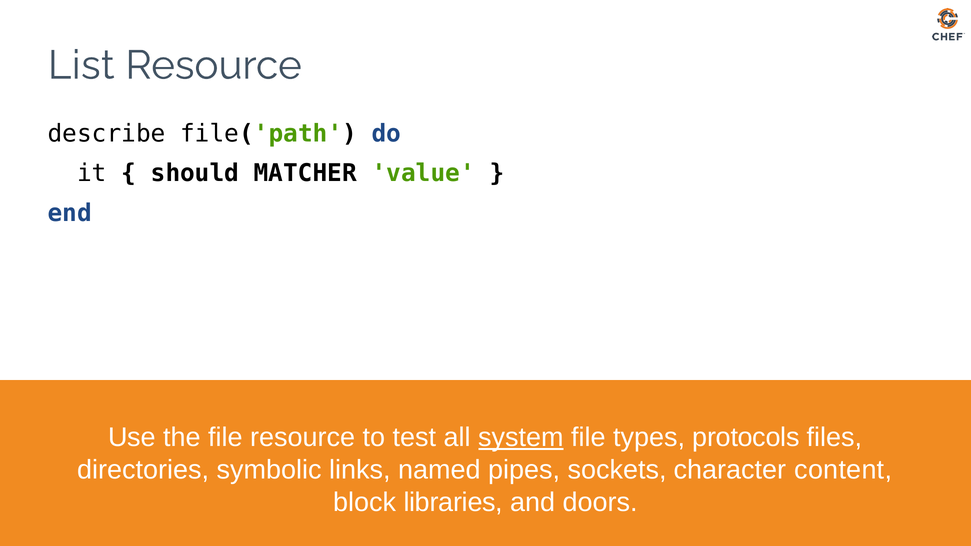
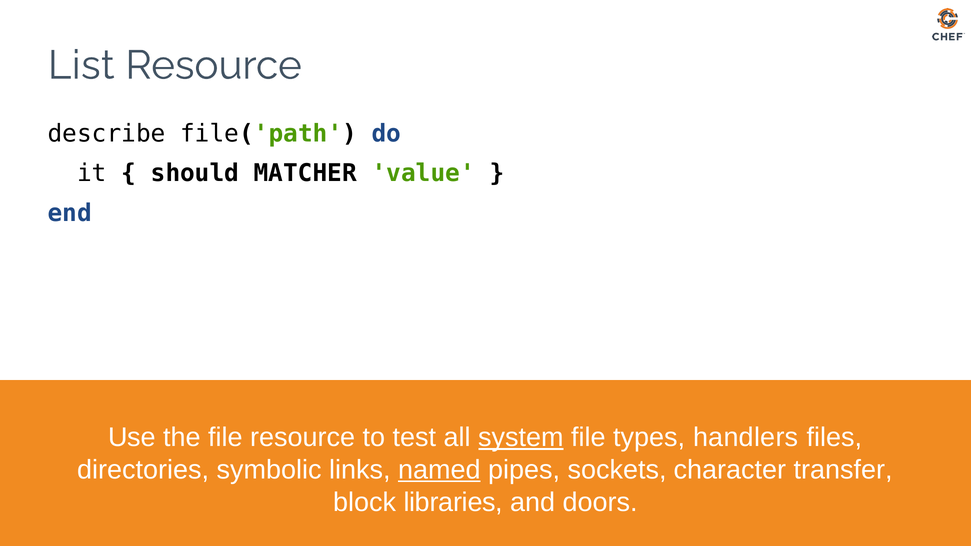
protocols: protocols -> handlers
named underline: none -> present
content: content -> transfer
